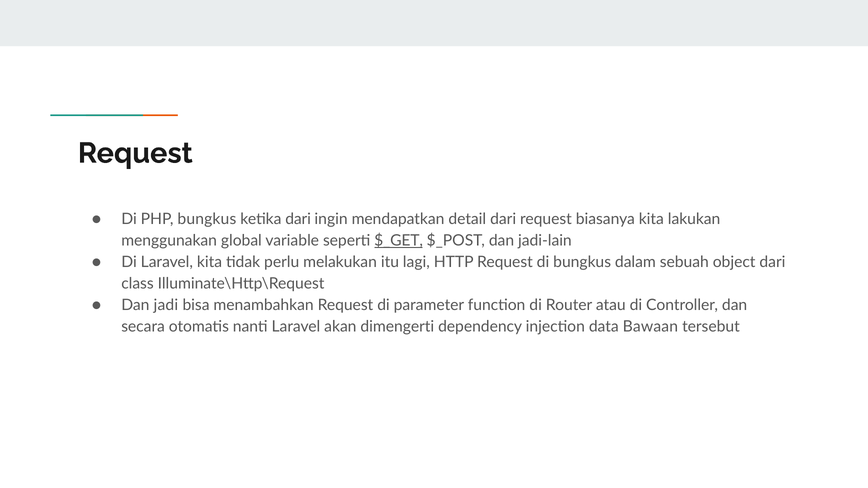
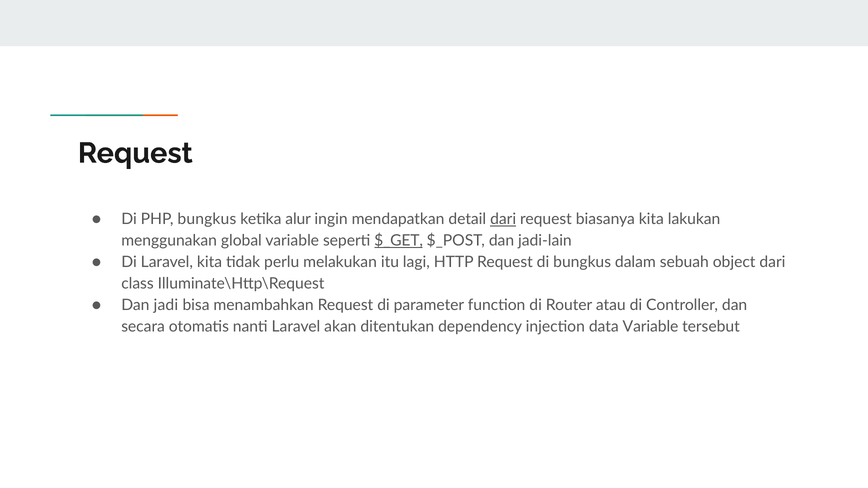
ketika dari: dari -> alur
dari at (503, 219) underline: none -> present
dimengerti: dimengerti -> ditentukan
data Bawaan: Bawaan -> Variable
